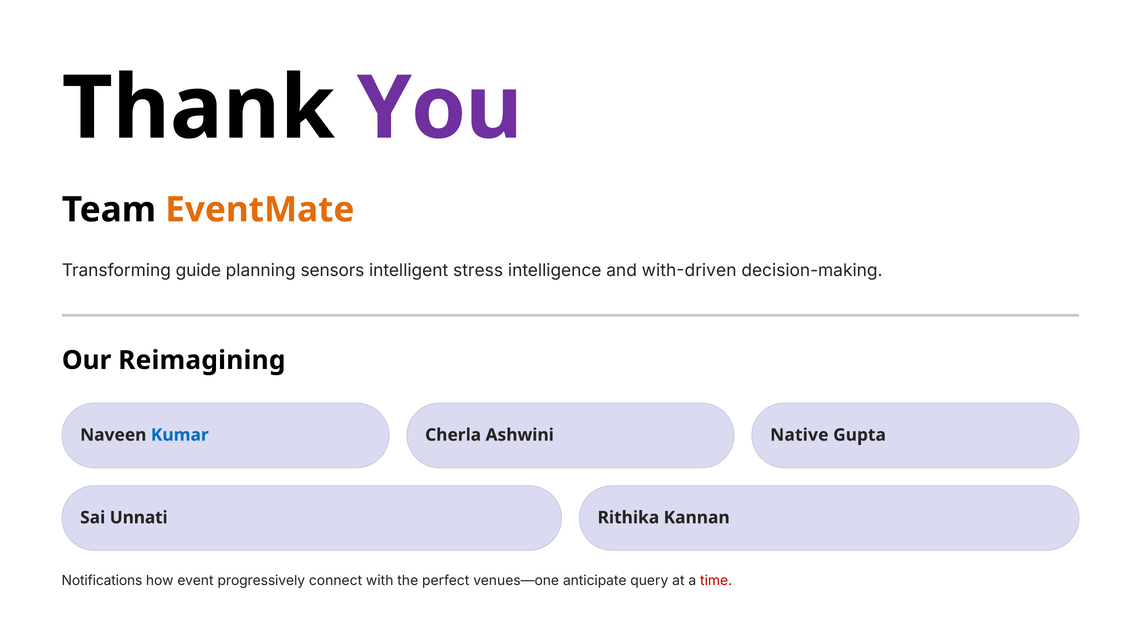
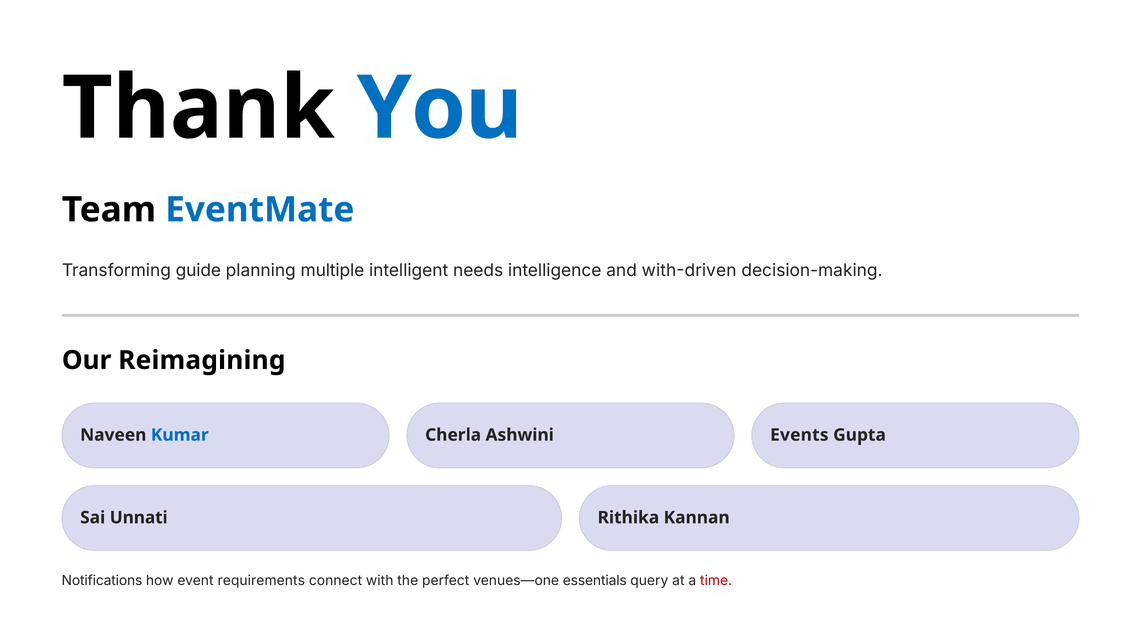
You colour: purple -> blue
EventMate colour: orange -> blue
sensors: sensors -> multiple
stress: stress -> needs
Native: Native -> Events
progressively: progressively -> requirements
anticipate: anticipate -> essentials
